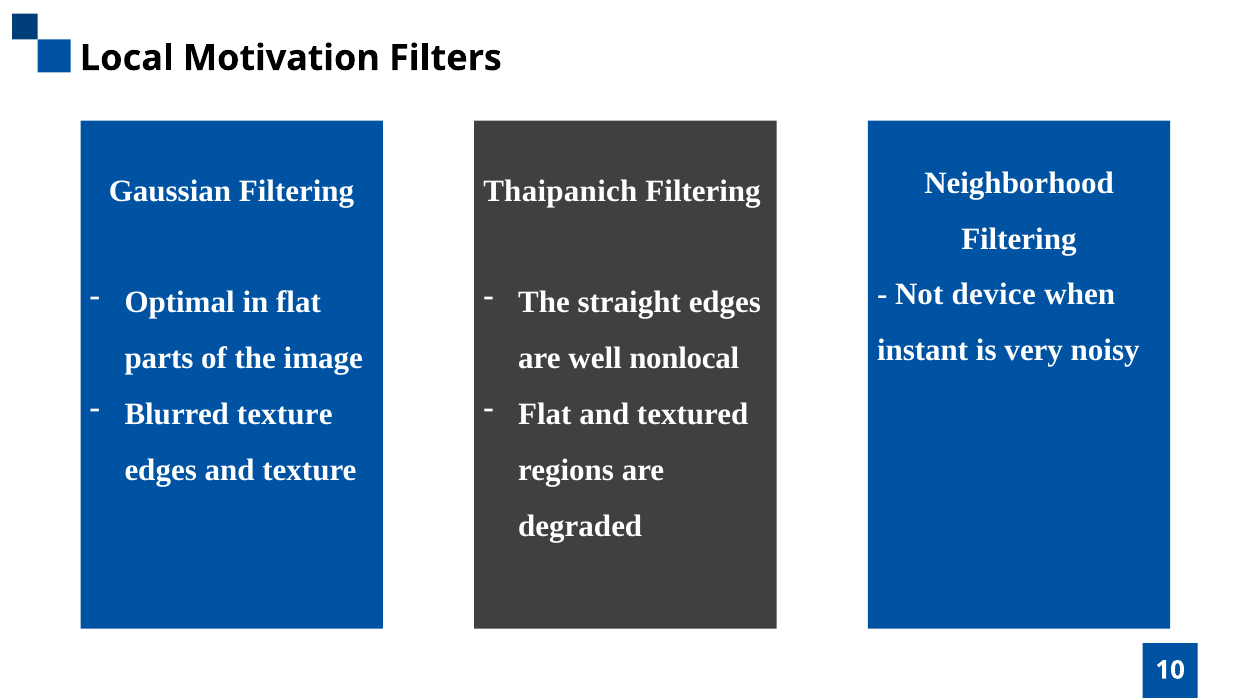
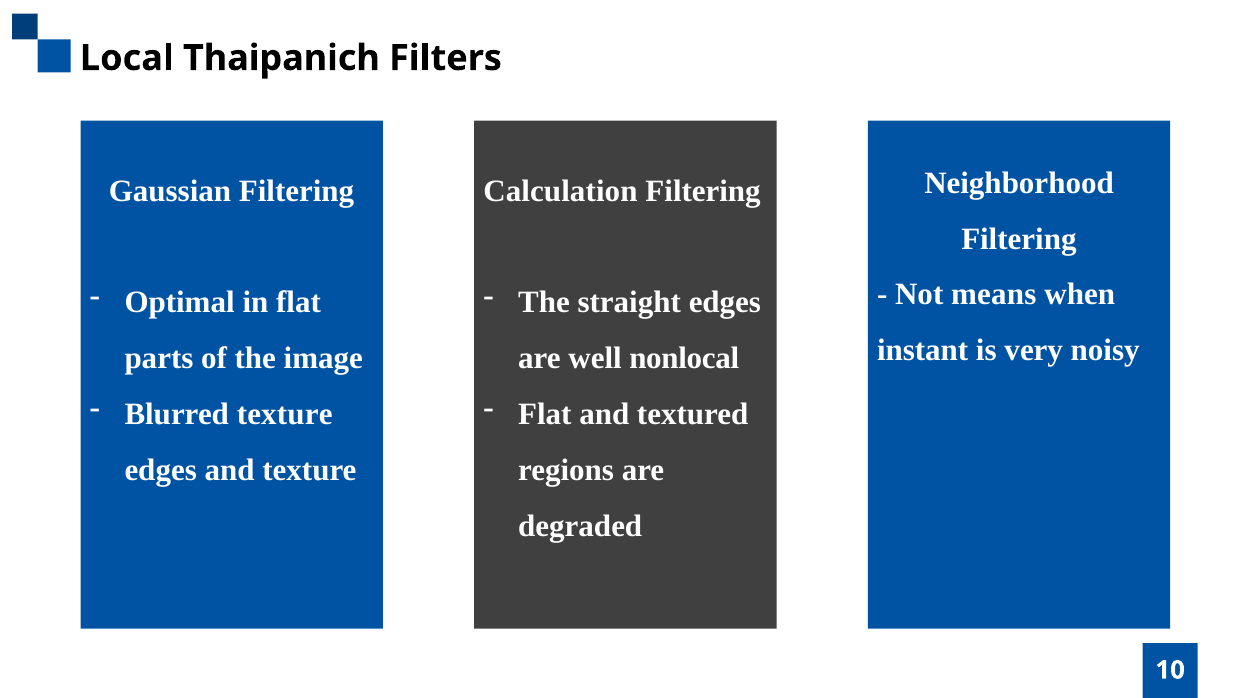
Motivation: Motivation -> Thaipanich
Thaipanich: Thaipanich -> Calculation
device: device -> means
